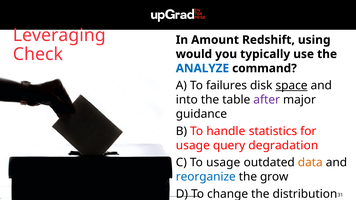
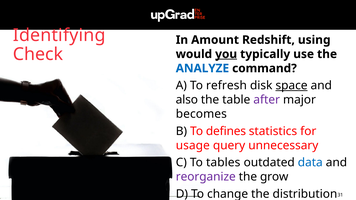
Leveraging: Leveraging -> Identifying
you underline: none -> present
failures: failures -> refresh
into: into -> also
guidance: guidance -> becomes
handle: handle -> defines
degradation: degradation -> unnecessary
To usage: usage -> tables
data colour: orange -> blue
reorganize colour: blue -> purple
